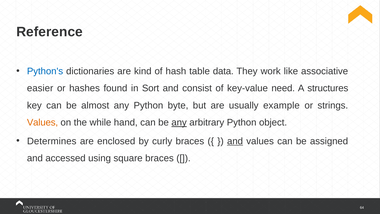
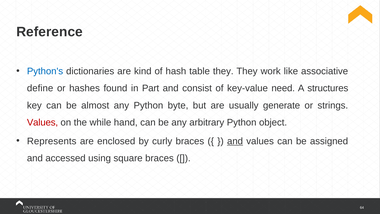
table data: data -> they
easier: easier -> define
Sort: Sort -> Part
example: example -> generate
Values at (42, 122) colour: orange -> red
any at (179, 122) underline: present -> none
Determines: Determines -> Represents
